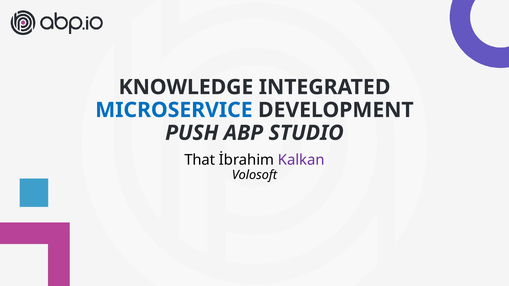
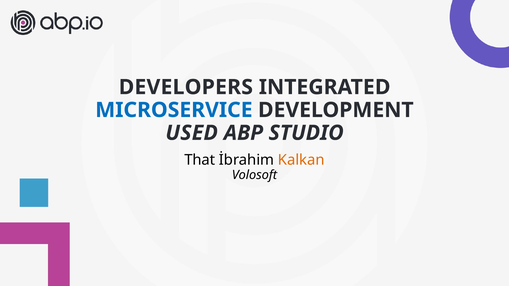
KNOWLEDGE: KNOWLEDGE -> DEVELOPERS
PUSH: PUSH -> USED
Kalkan colour: purple -> orange
